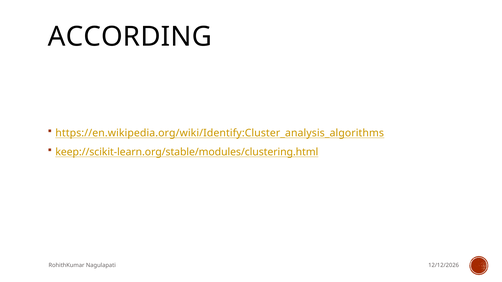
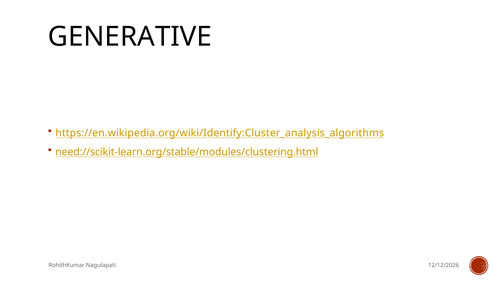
ACCORDING: ACCORDING -> GENERATIVE
keep://scikit-learn.org/stable/modules/clustering.html: keep://scikit-learn.org/stable/modules/clustering.html -> need://scikit-learn.org/stable/modules/clustering.html
